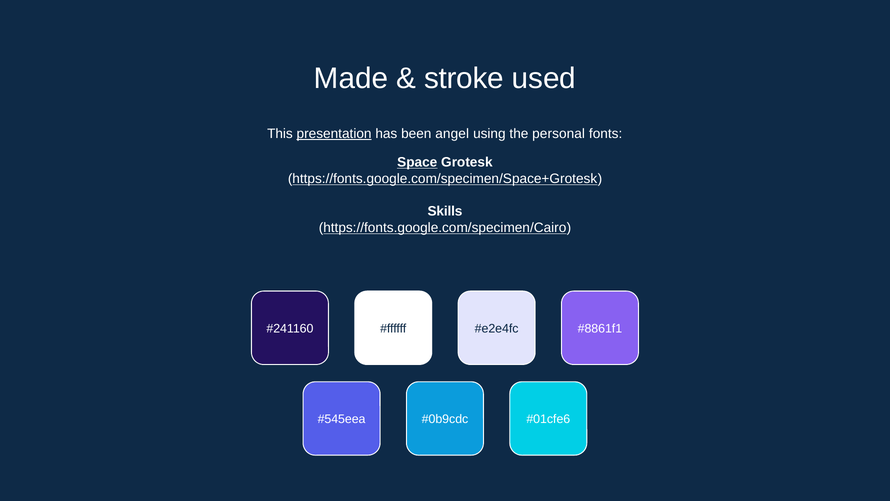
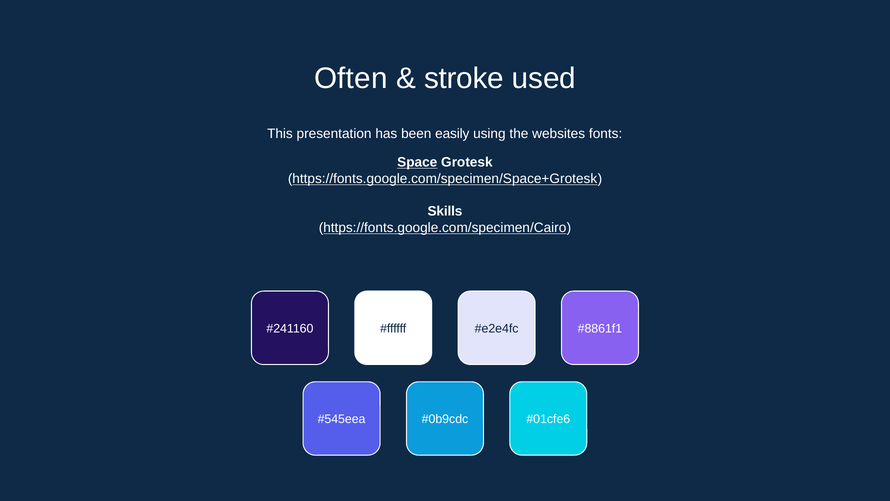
Made: Made -> Often
presentation underline: present -> none
angel: angel -> easily
personal: personal -> websites
